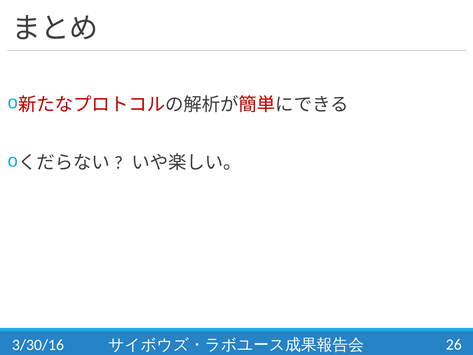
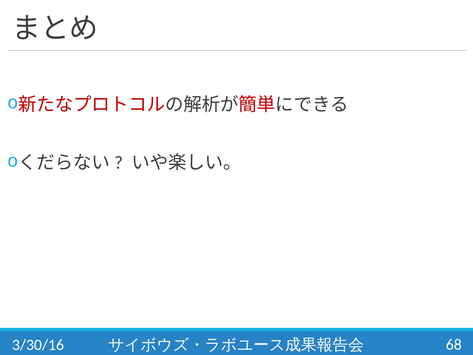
26: 26 -> 68
